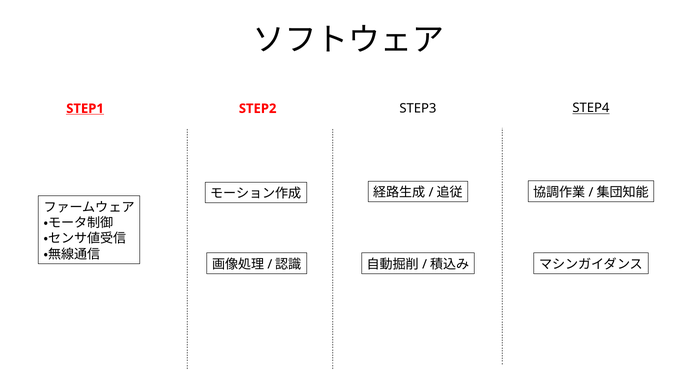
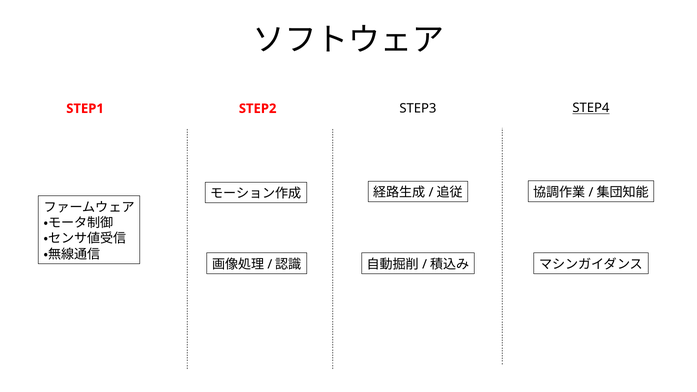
STEP1 underline: present -> none
